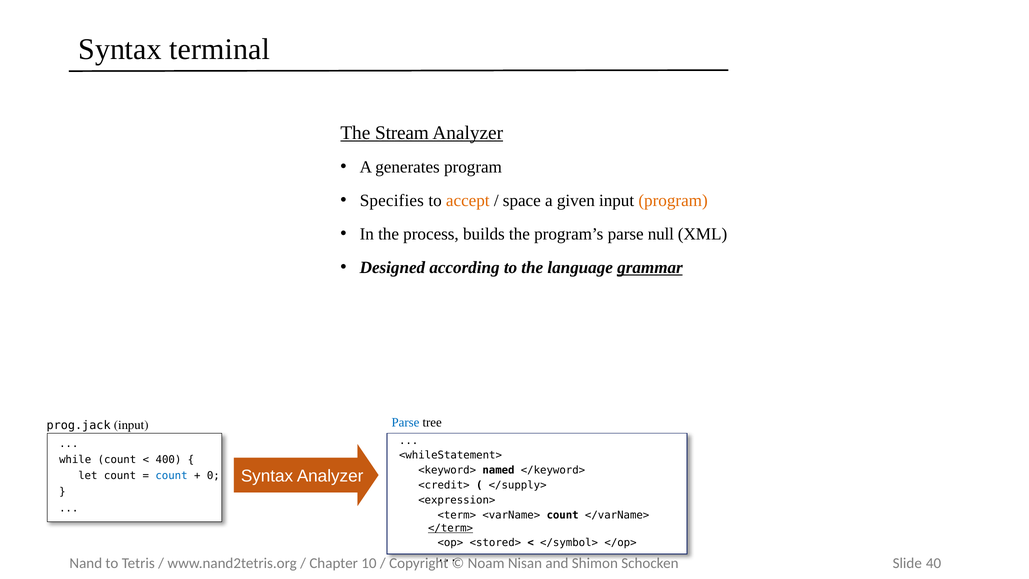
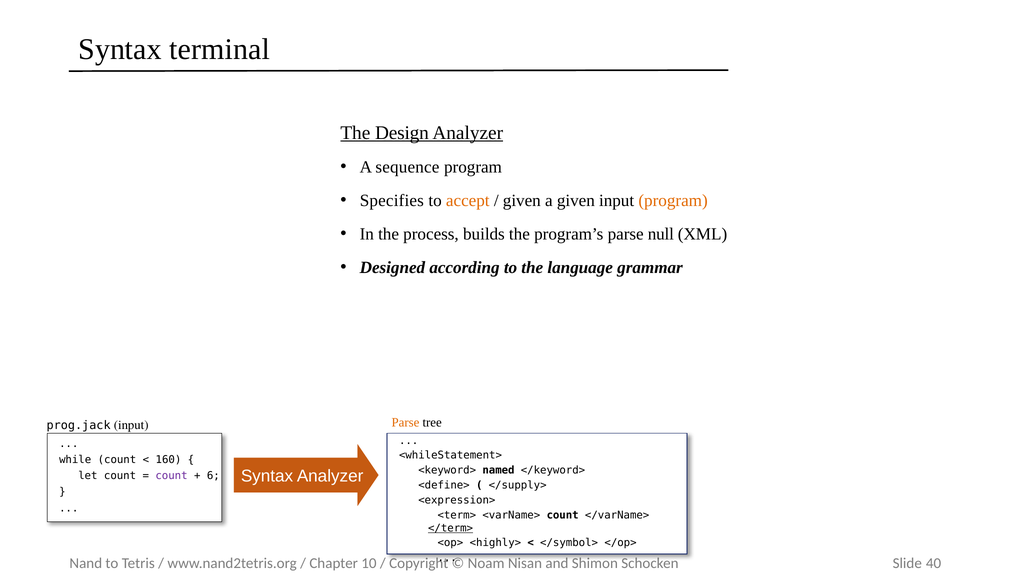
Stream: Stream -> Design
generates: generates -> sequence
space at (522, 201): space -> given
grammar underline: present -> none
Parse at (405, 422) colour: blue -> orange
400: 400 -> 160
count at (172, 476) colour: blue -> purple
0: 0 -> 6
<credit>: <credit> -> <define>
<stored>: <stored> -> <highly>
